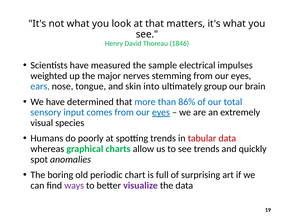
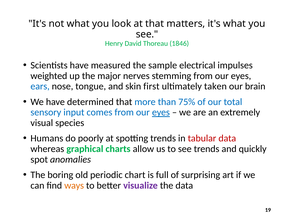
into: into -> first
group: group -> taken
86%: 86% -> 75%
ways colour: purple -> orange
